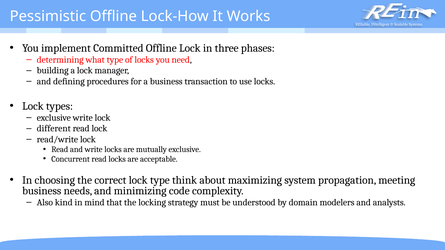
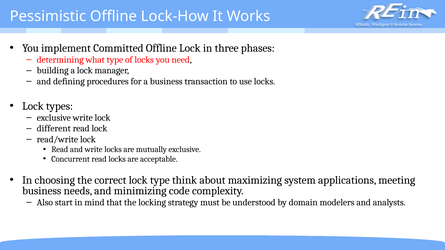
propagation: propagation -> applications
kind: kind -> start
